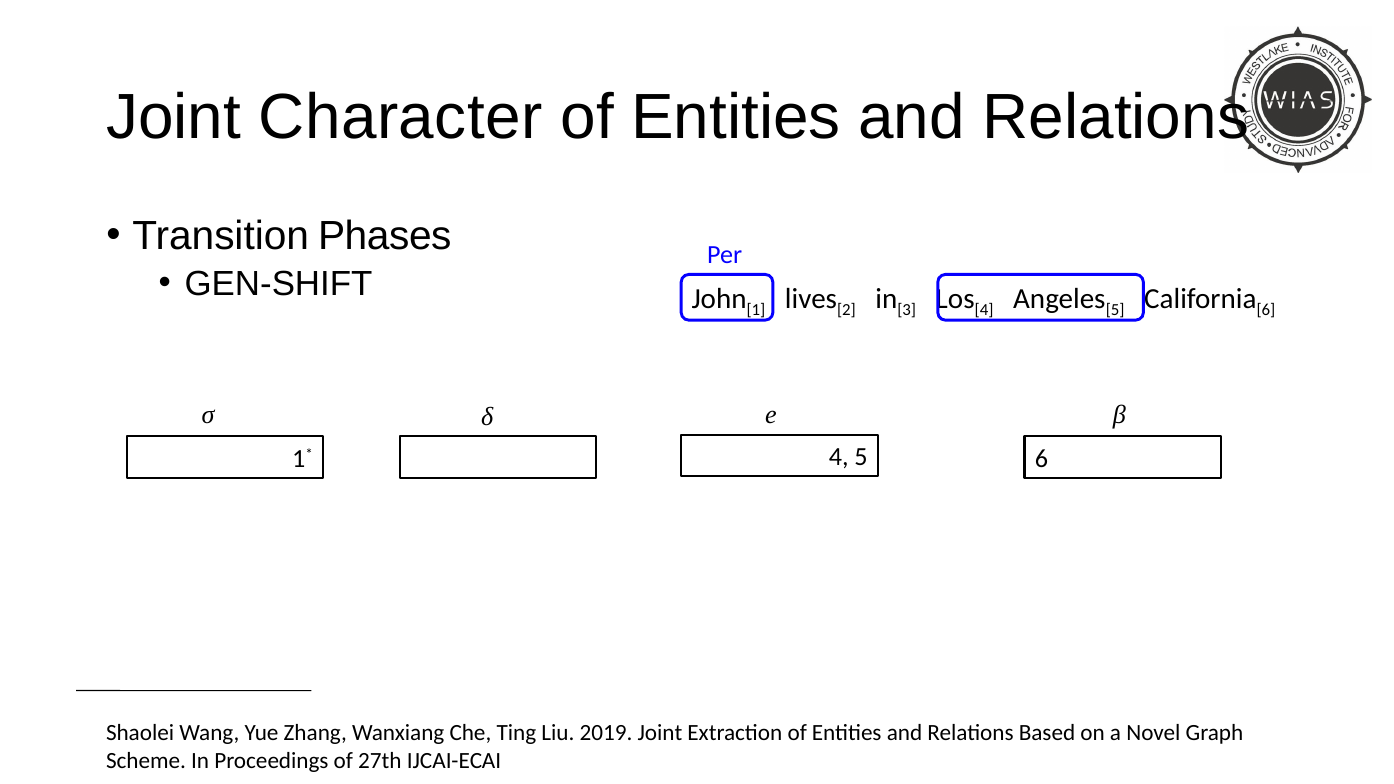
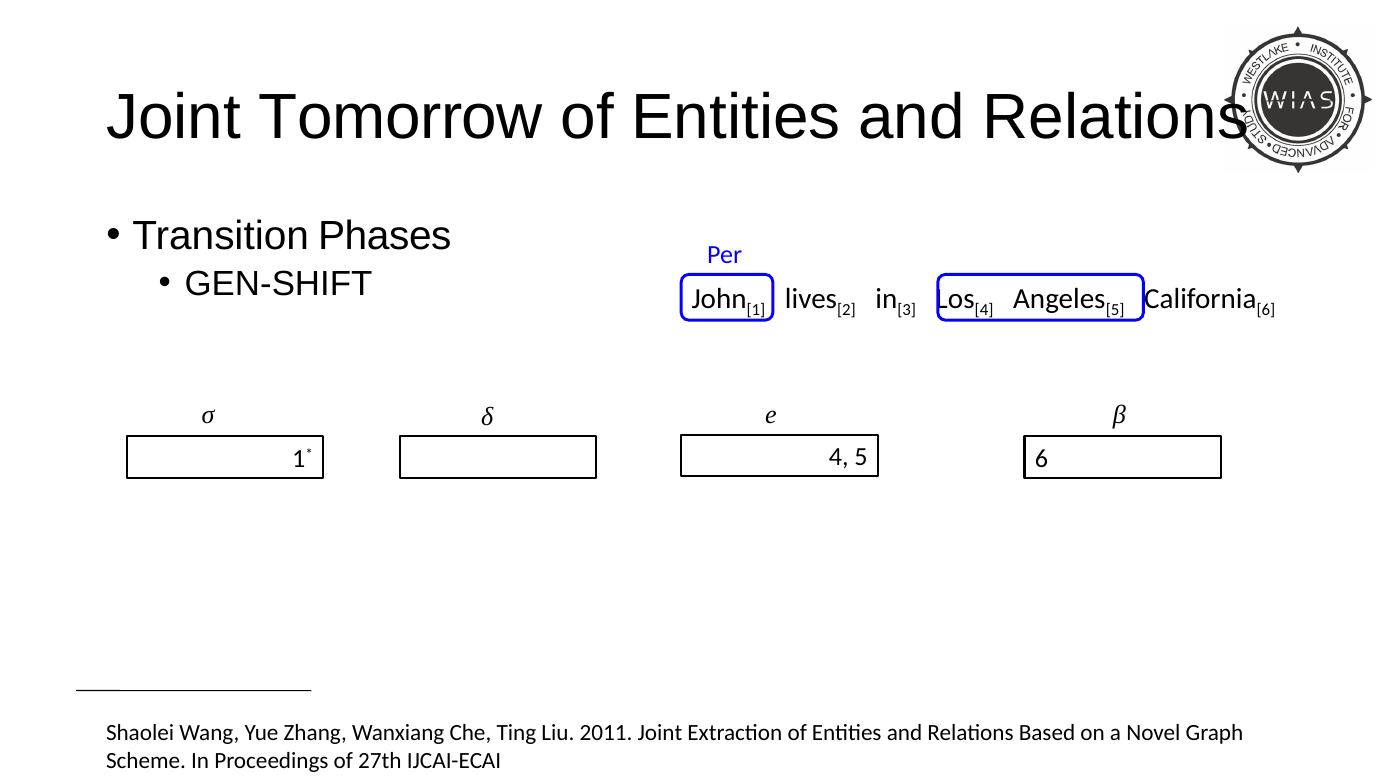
Character: Character -> Tomorrow
2019: 2019 -> 2011
